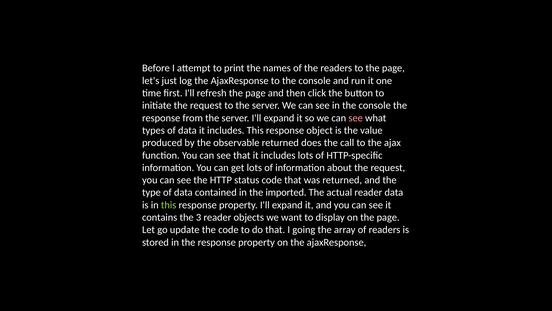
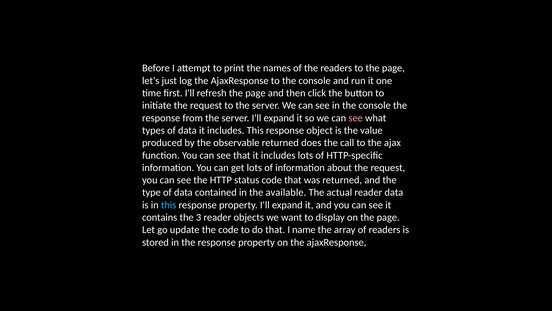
imported: imported -> available
this at (169, 205) colour: light green -> light blue
going: going -> name
